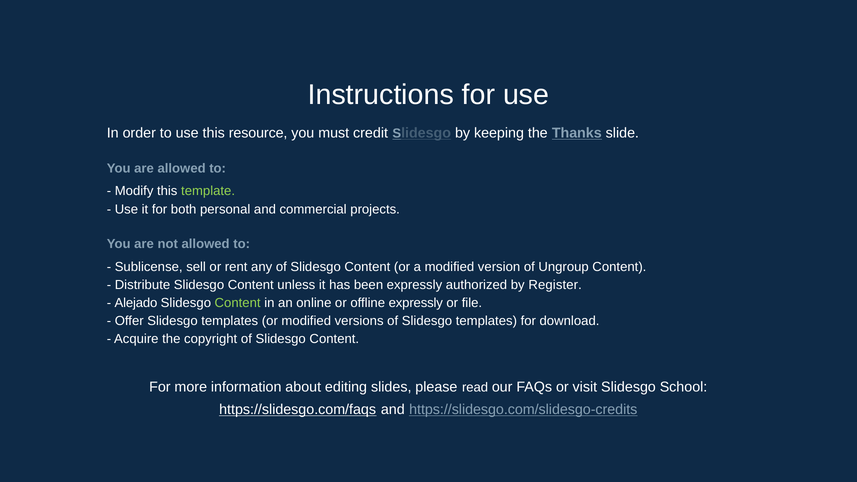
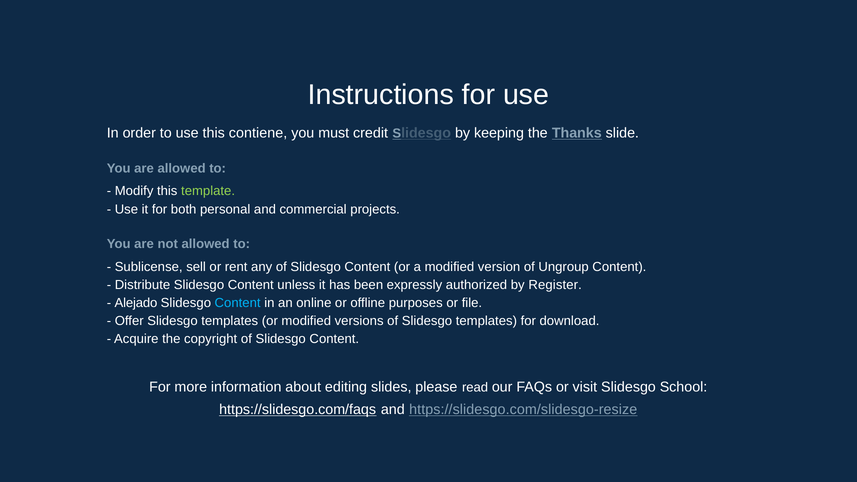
resource: resource -> contiene
Content at (238, 303) colour: light green -> light blue
offline expressly: expressly -> purposes
https://slidesgo.com/slidesgo-credits: https://slidesgo.com/slidesgo-credits -> https://slidesgo.com/slidesgo-resize
